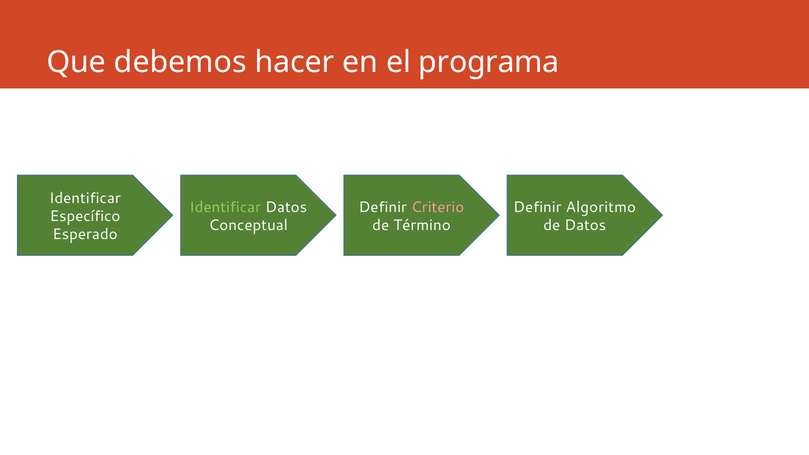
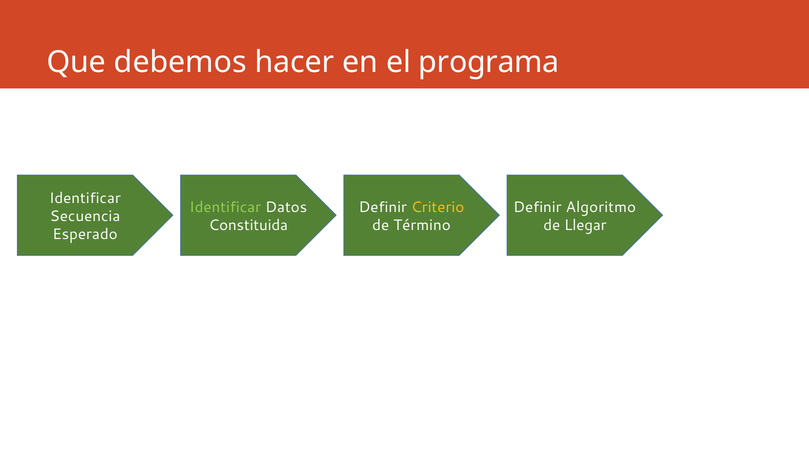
Criterio colour: pink -> yellow
Específico: Específico -> Secuencia
Conceptual: Conceptual -> Constituida
de Datos: Datos -> Llegar
